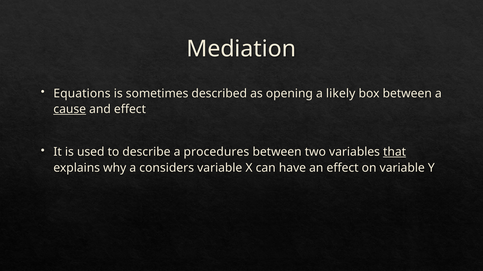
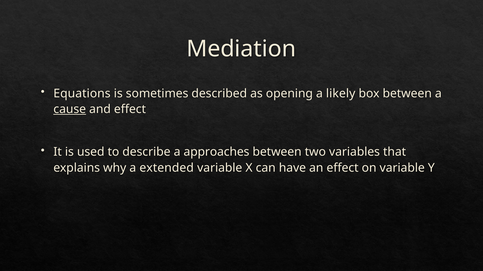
procedures: procedures -> approaches
that underline: present -> none
considers: considers -> extended
